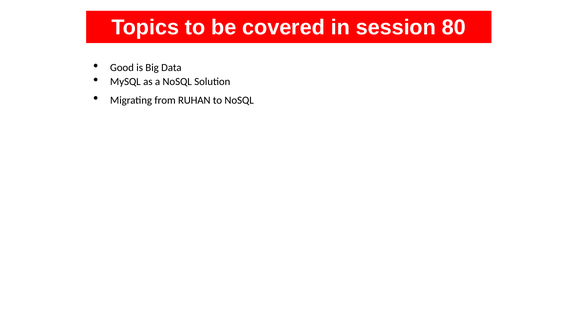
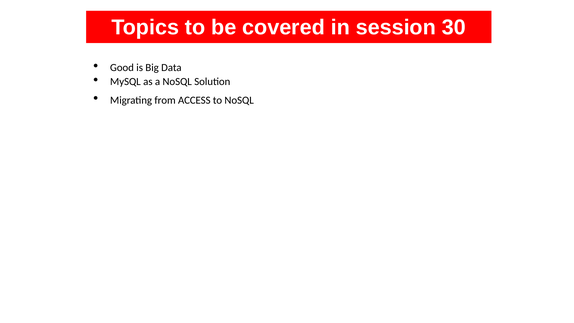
80: 80 -> 30
RUHAN: RUHAN -> ACCESS
